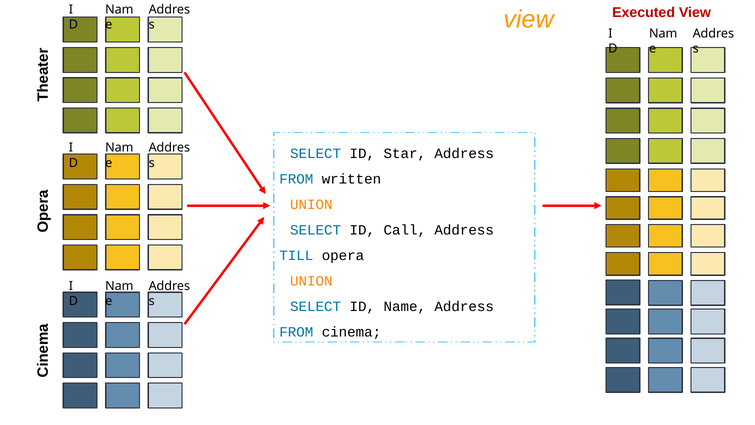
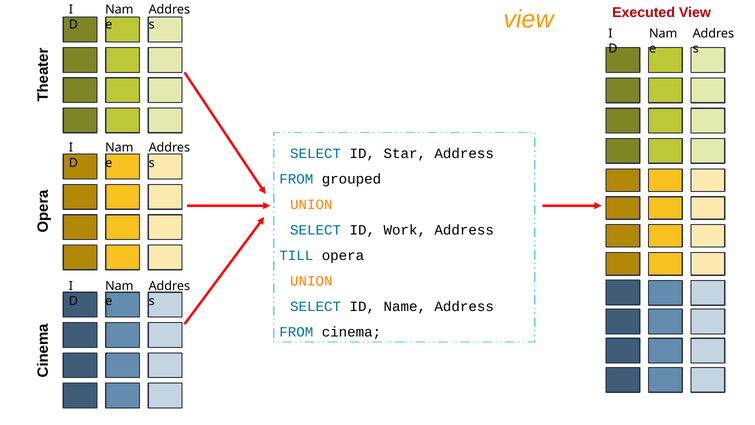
written: written -> grouped
Call: Call -> Work
